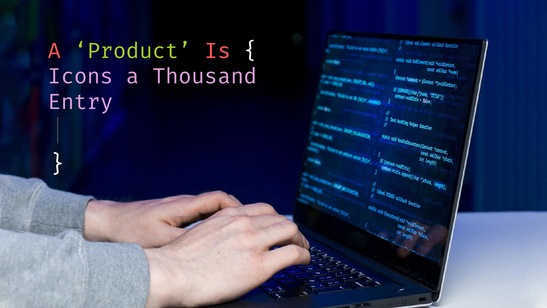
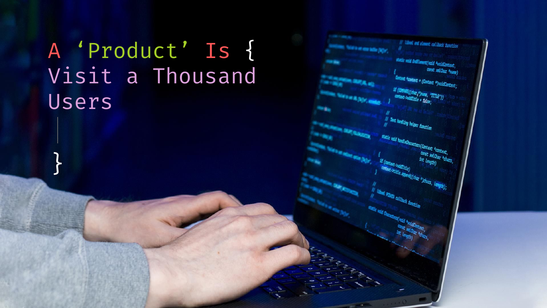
Icons: Icons -> Visit
Entry: Entry -> Users
